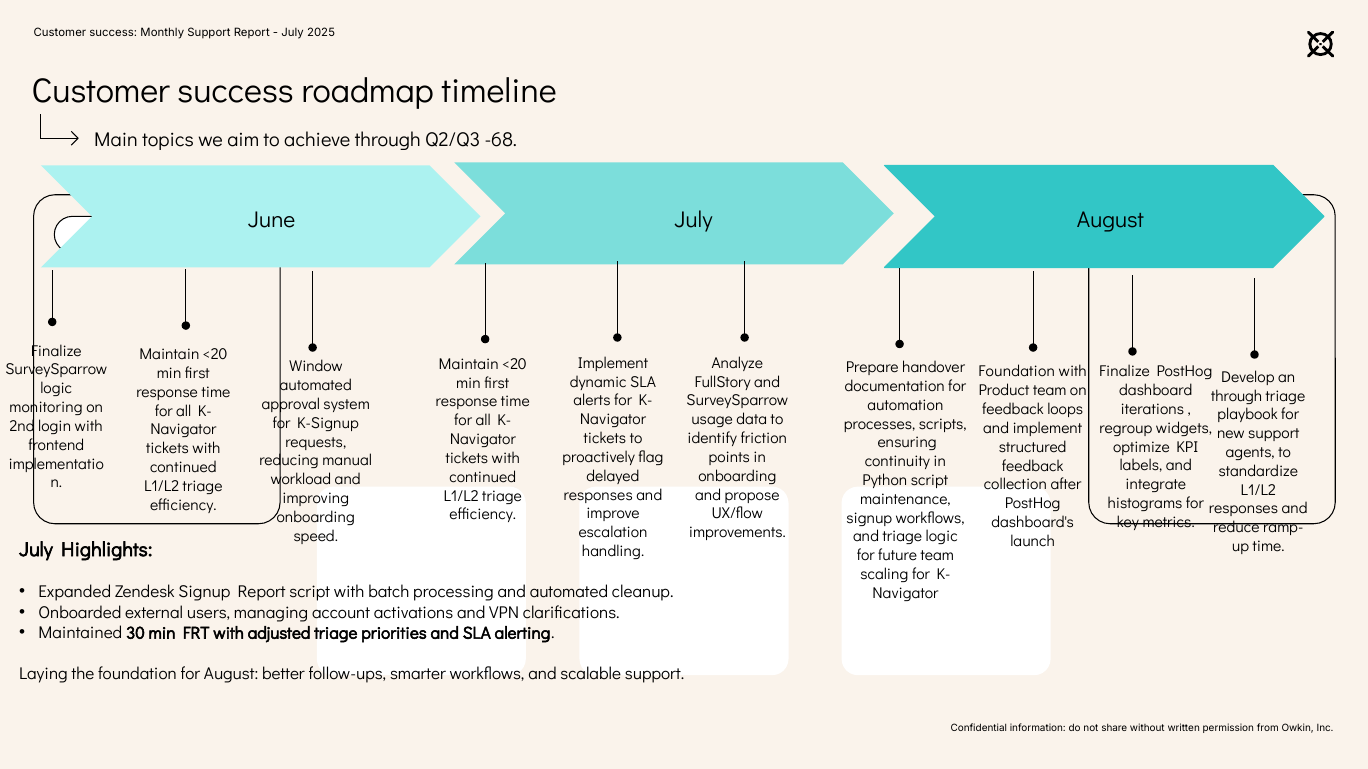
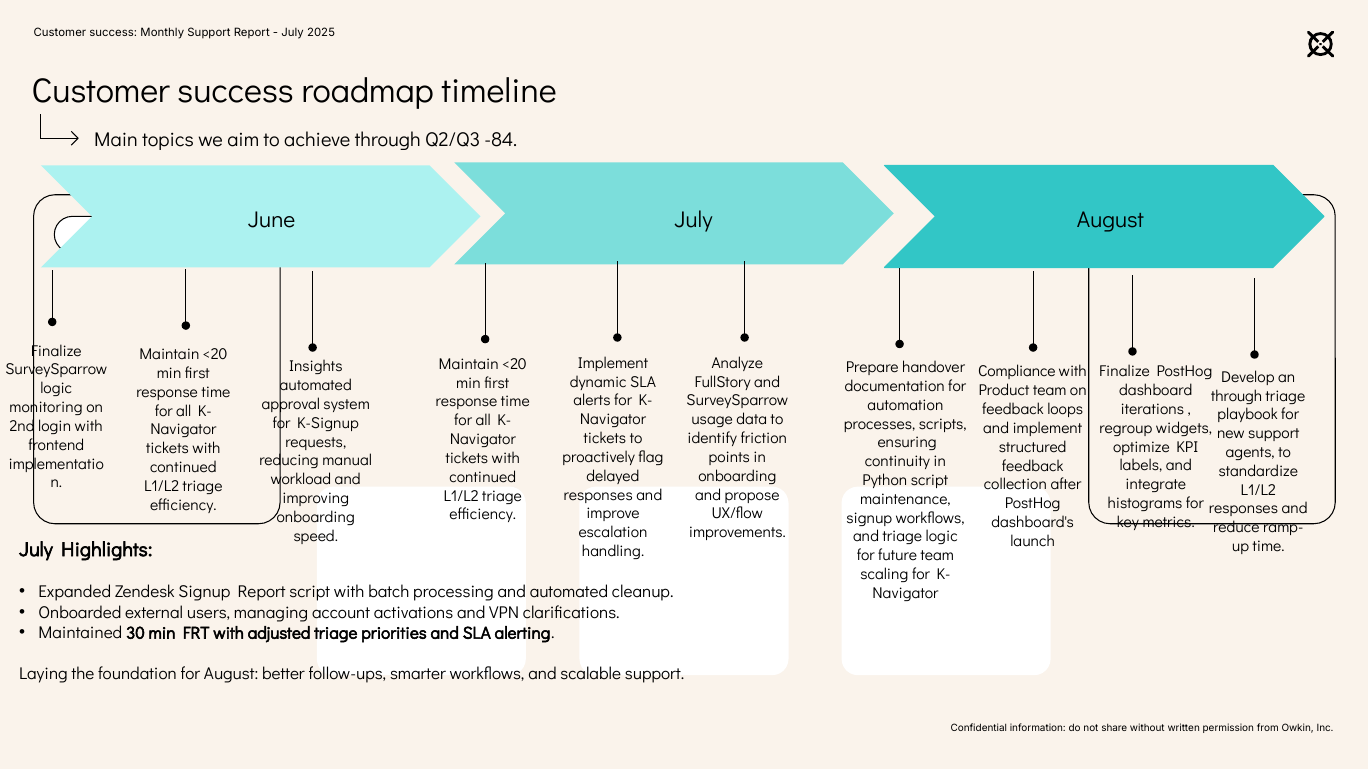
-68: -68 -> -84
Window: Window -> Insights
Foundation at (1017, 372): Foundation -> Compliance
